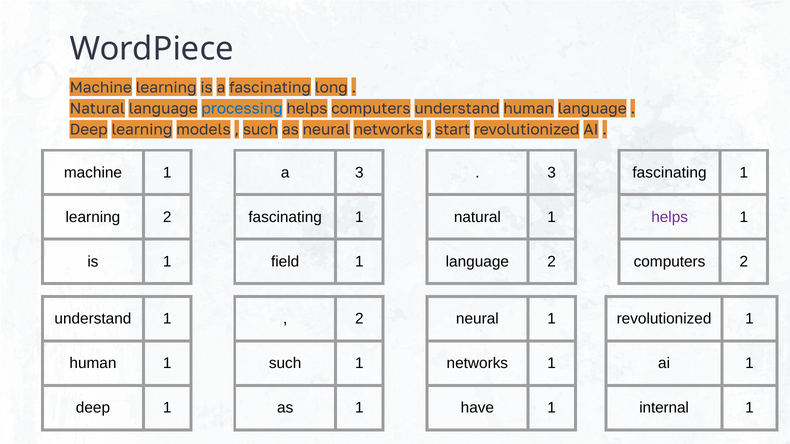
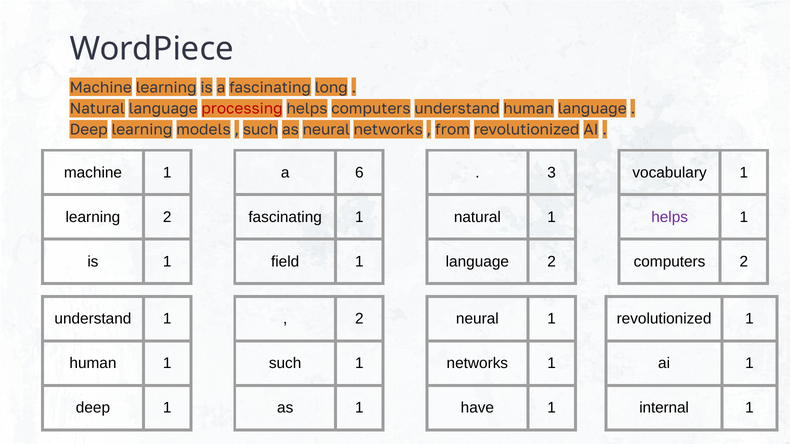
processing colour: blue -> red
start: start -> from
a 3: 3 -> 6
fascinating at (670, 173): fascinating -> vocabulary
